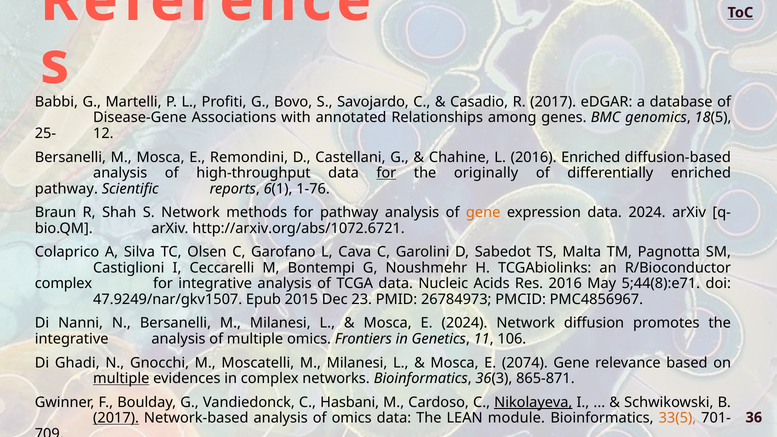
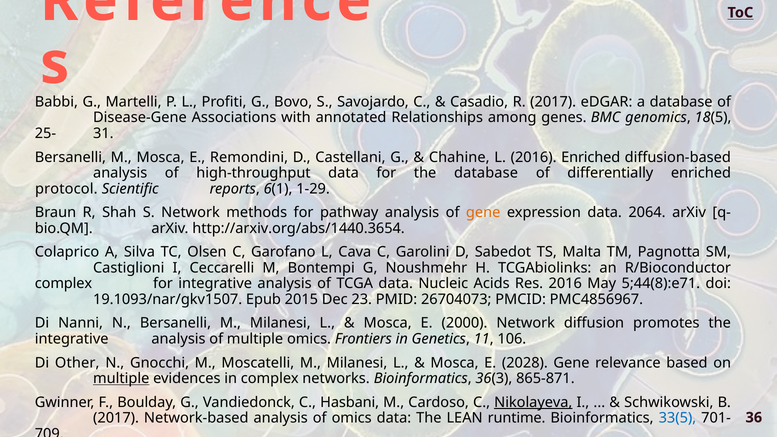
12: 12 -> 31
for at (386, 173) underline: present -> none
the originally: originally -> database
pathway at (66, 189): pathway -> protocol
1-76: 1-76 -> 1-29
data 2024: 2024 -> 2064
http://arxiv.org/abs/1072.6721: http://arxiv.org/abs/1072.6721 -> http://arxiv.org/abs/1440.3654
47.9249/nar/gkv1507: 47.9249/nar/gkv1507 -> 19.1093/nar/gkv1507
26784973: 26784973 -> 26704073
E 2024: 2024 -> 2000
Ghadi: Ghadi -> Other
2074: 2074 -> 2028
2017 at (116, 418) underline: present -> none
module: module -> runtime
33(5 colour: orange -> blue
